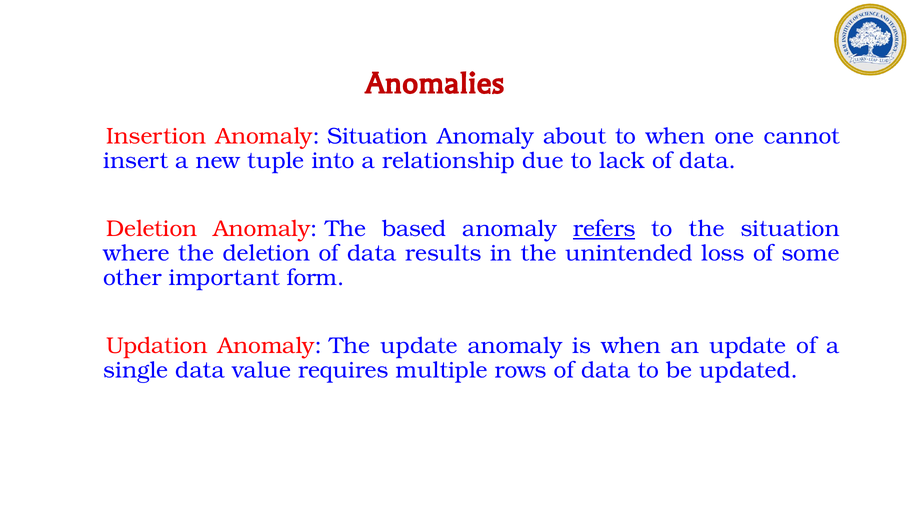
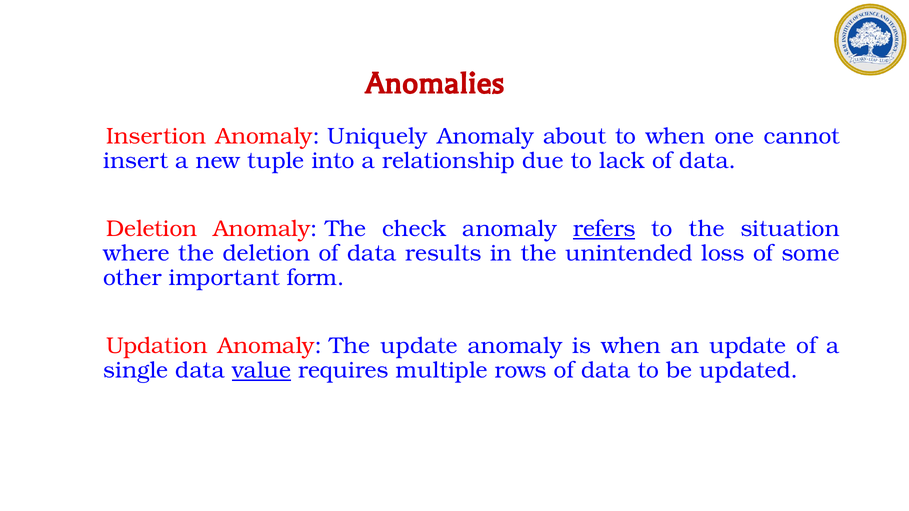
Anomaly Situation: Situation -> Uniquely
based: based -> check
value underline: none -> present
